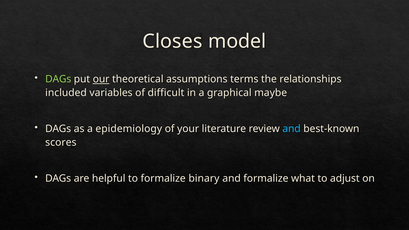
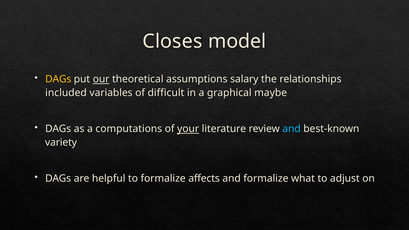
DAGs at (58, 79) colour: light green -> yellow
terms: terms -> salary
epidemiology: epidemiology -> computations
your underline: none -> present
scores: scores -> variety
binary: binary -> affects
